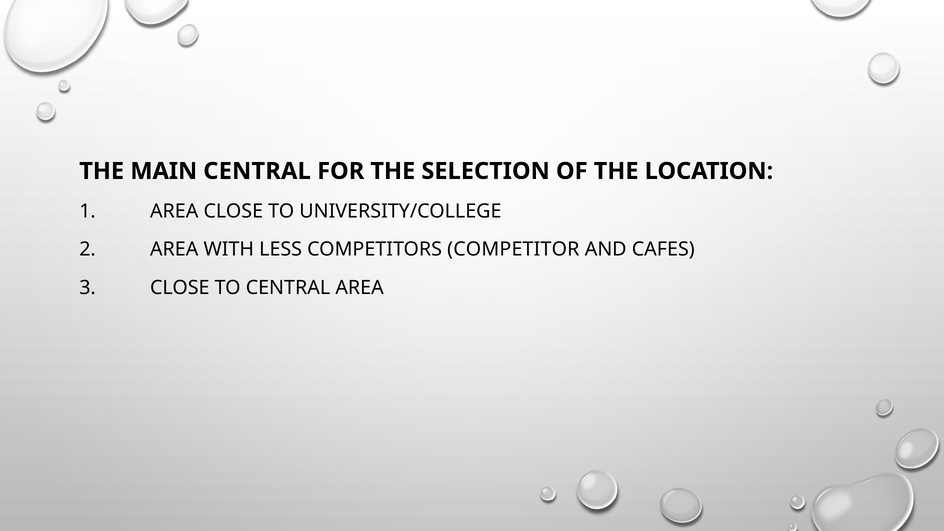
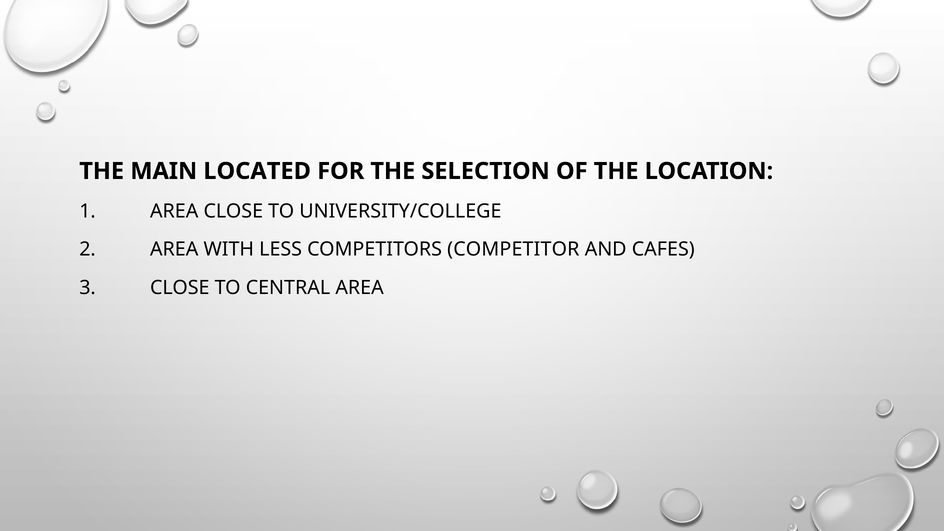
MAIN CENTRAL: CENTRAL -> LOCATED
